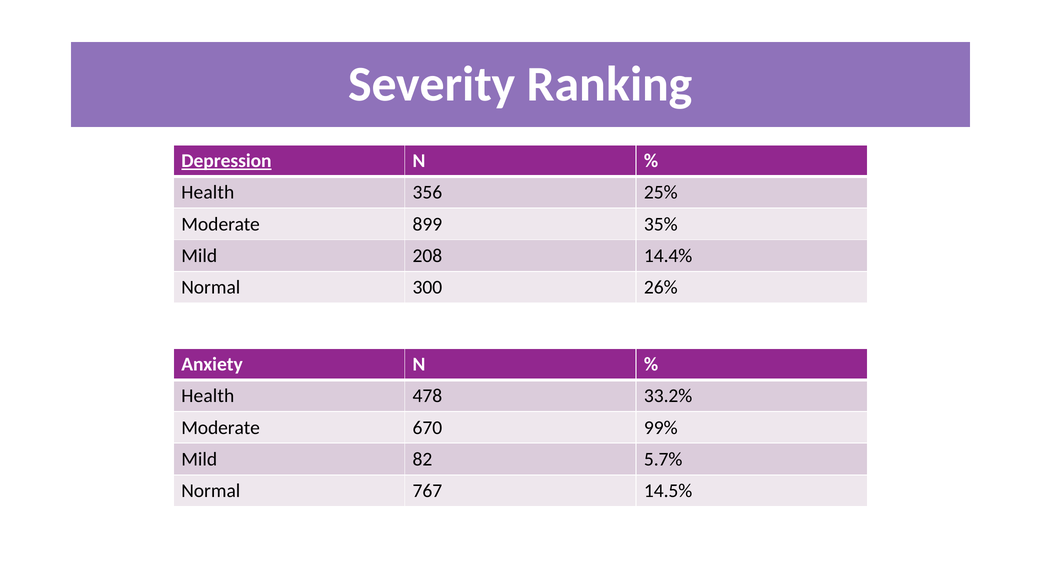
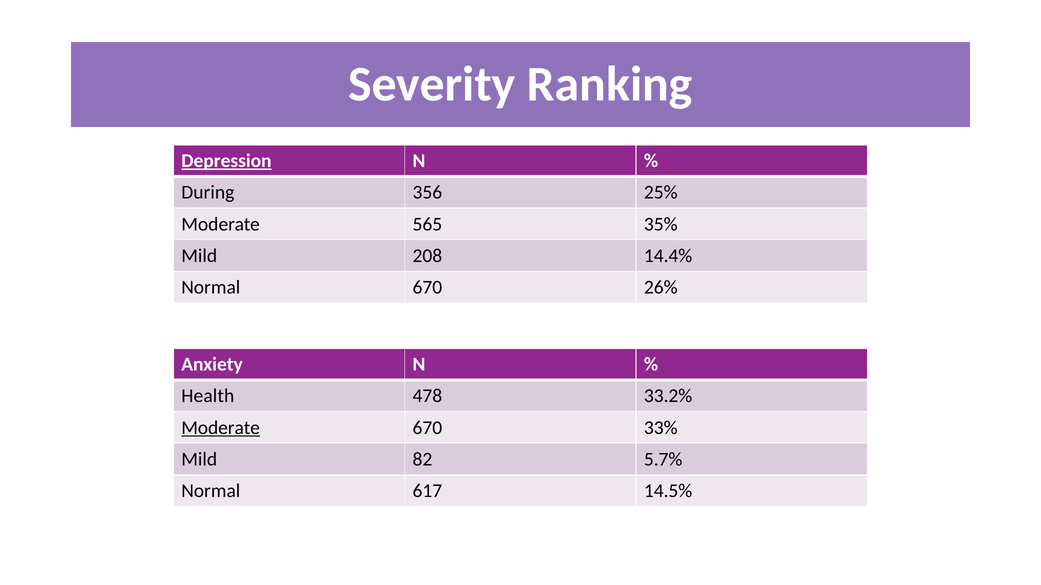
Health at (208, 193): Health -> During
899: 899 -> 565
Normal 300: 300 -> 670
Moderate at (221, 428) underline: none -> present
99%: 99% -> 33%
767: 767 -> 617
